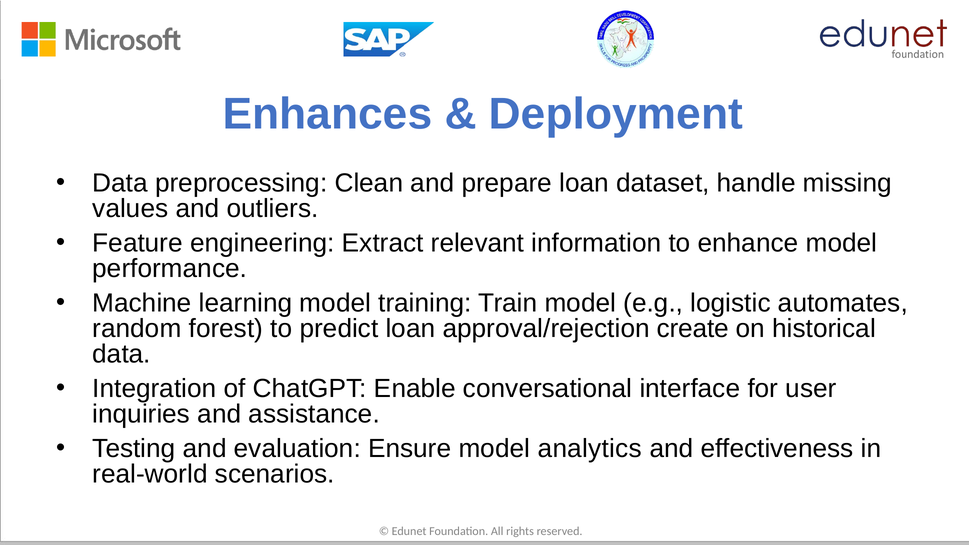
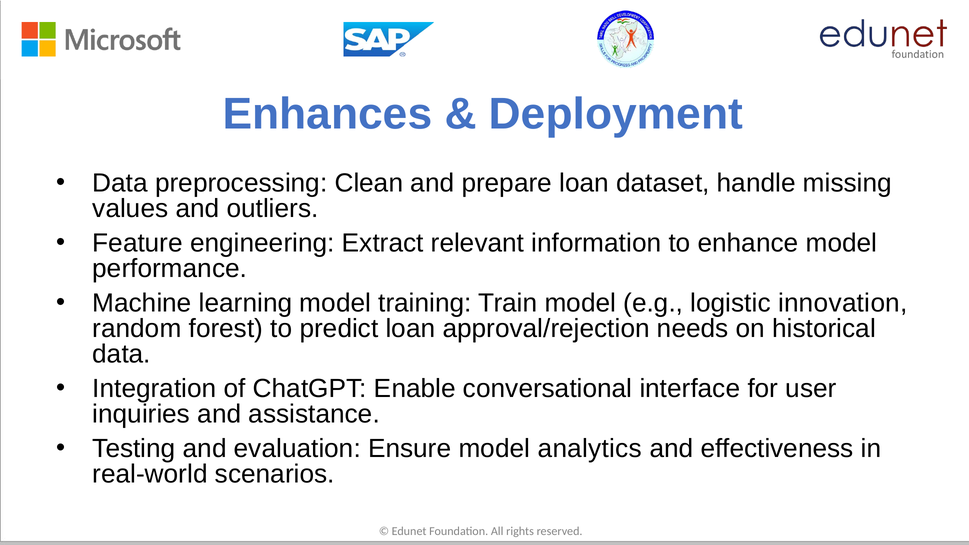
automates: automates -> innovation
create: create -> needs
